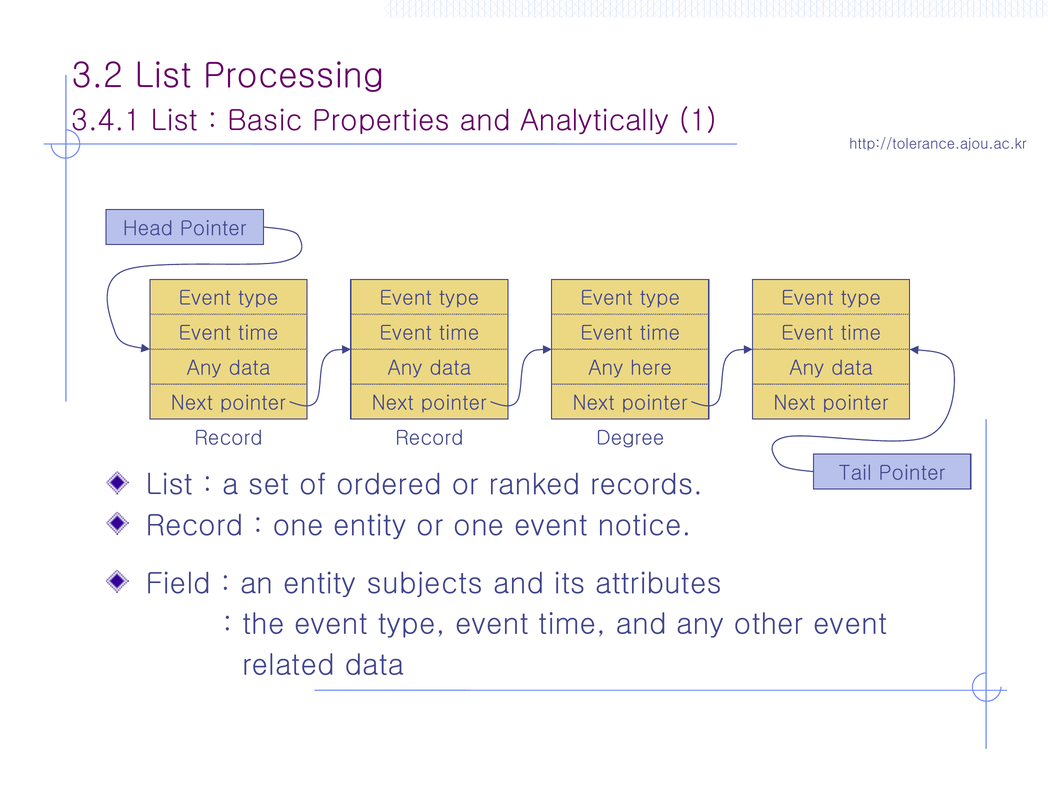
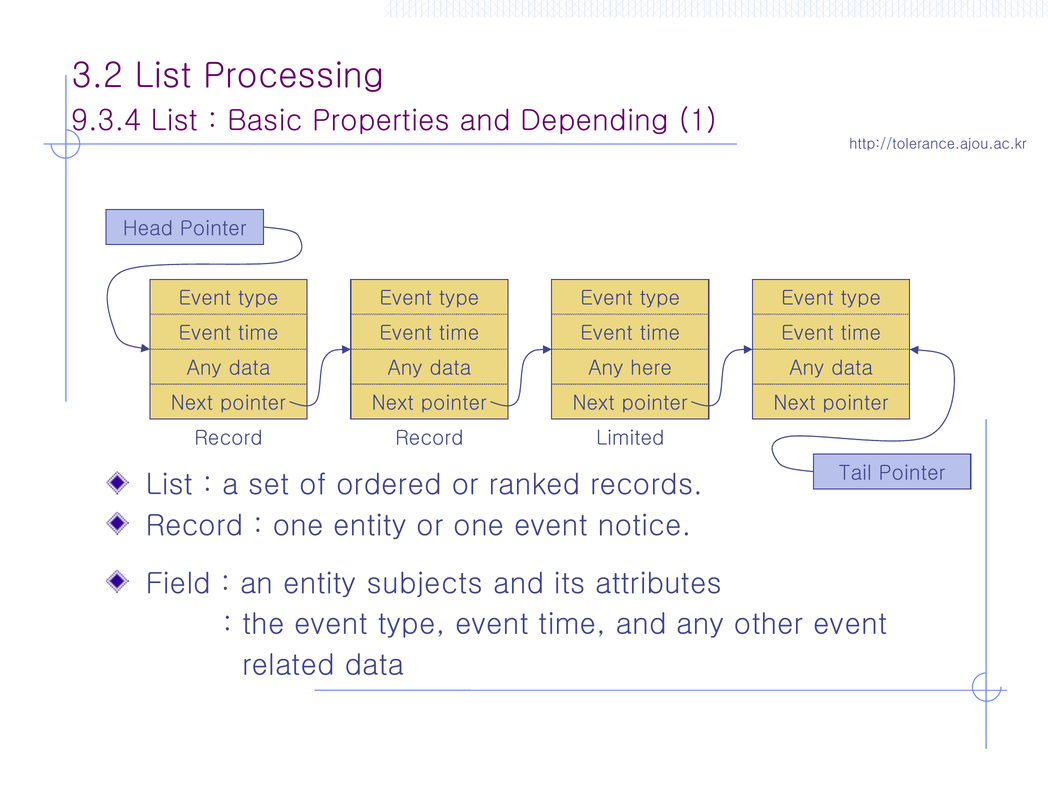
3.4.1: 3.4.1 -> 9.3.4
Analytically: Analytically -> Depending
Degree: Degree -> Limited
